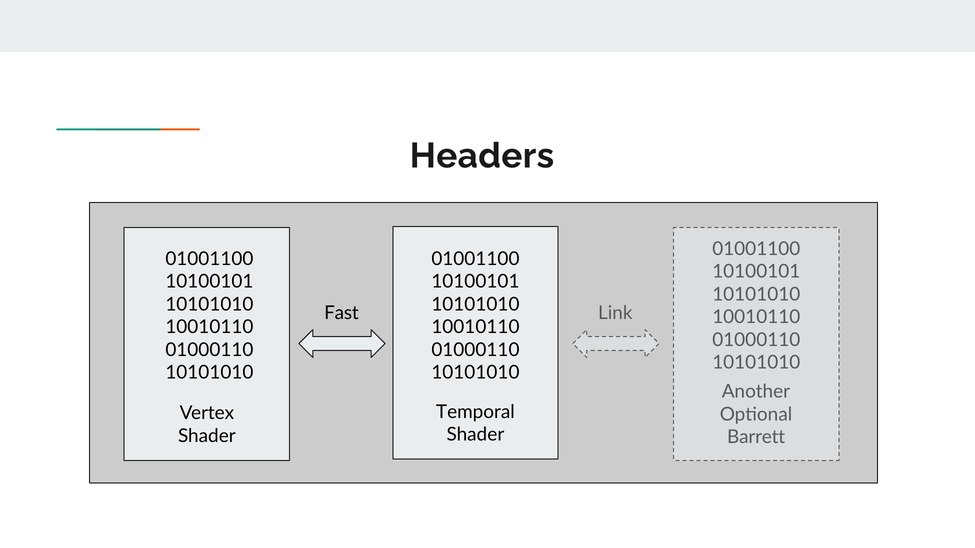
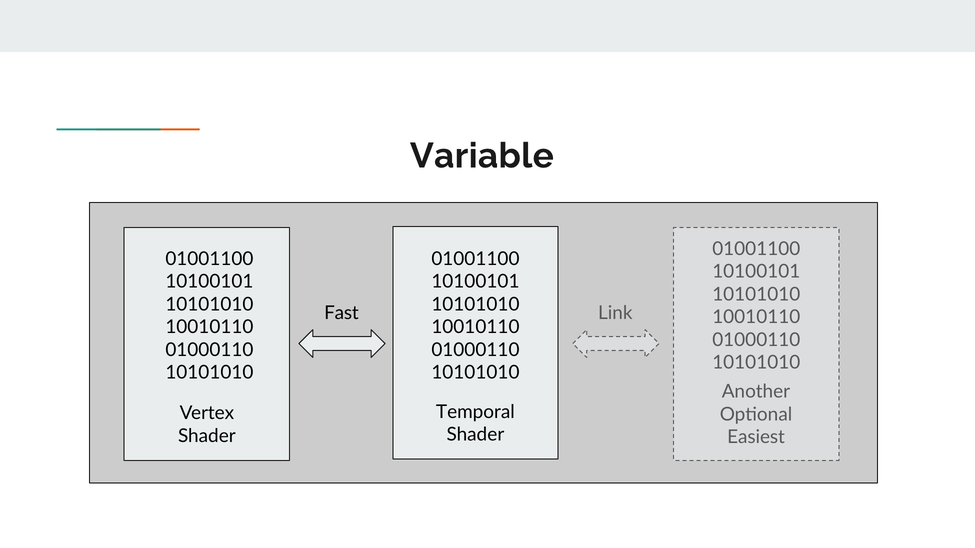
Headers: Headers -> Variable
Barrett: Barrett -> Easiest
